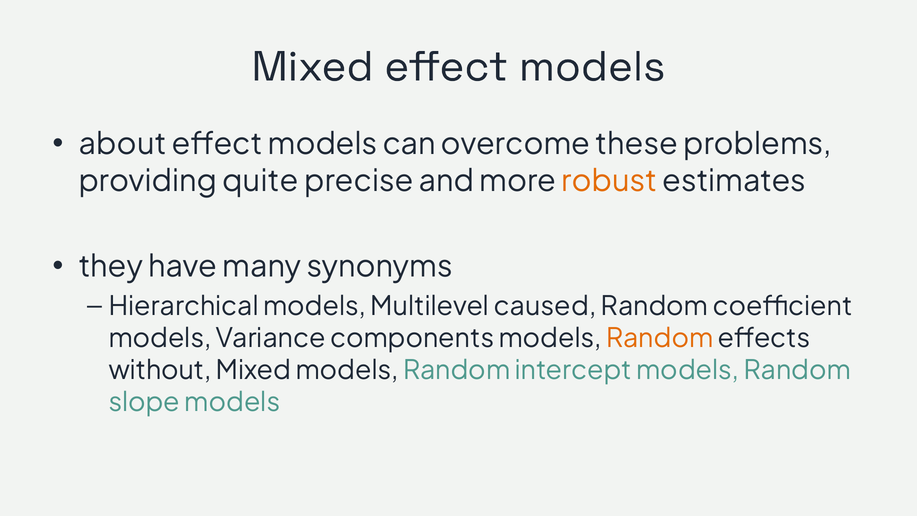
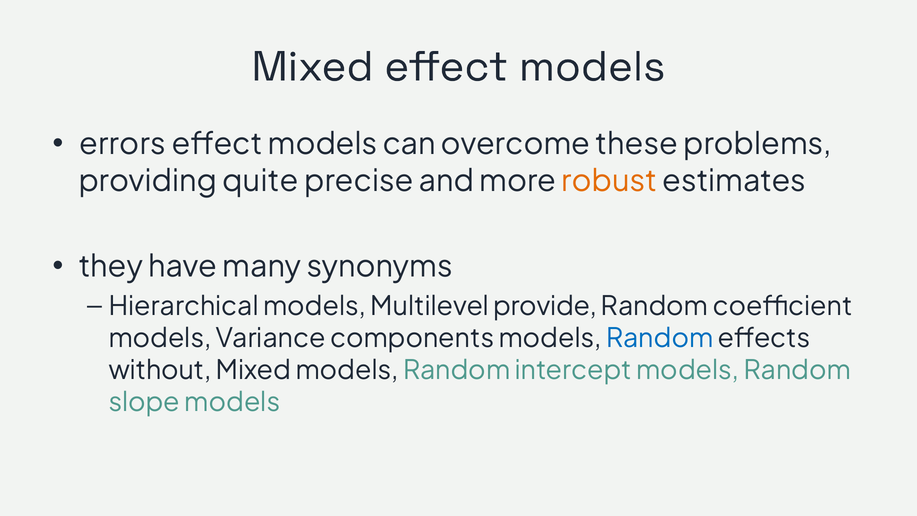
about: about -> errors
caused: caused -> provide
Random at (660, 338) colour: orange -> blue
